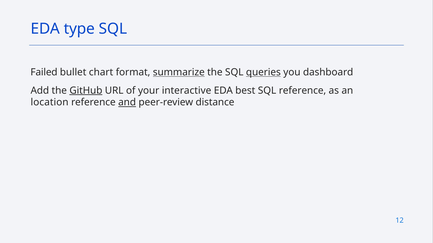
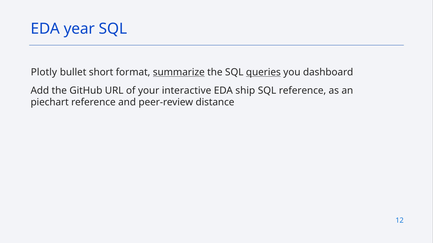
type: type -> year
Failed: Failed -> Plotly
chart: chart -> short
GitHub underline: present -> none
best: best -> ship
location: location -> piechart
and underline: present -> none
